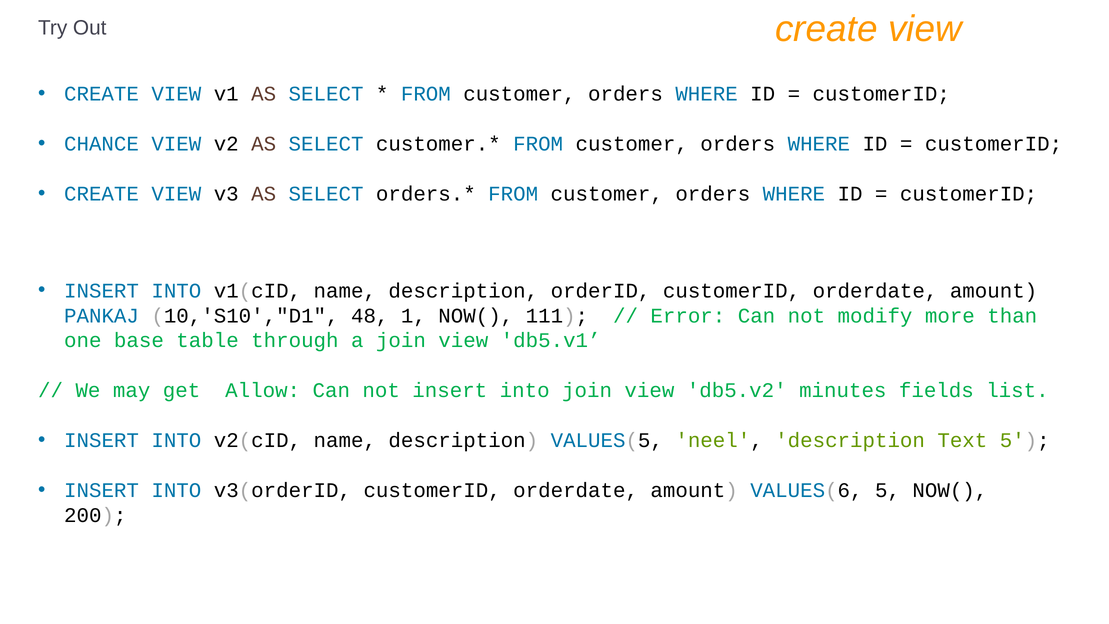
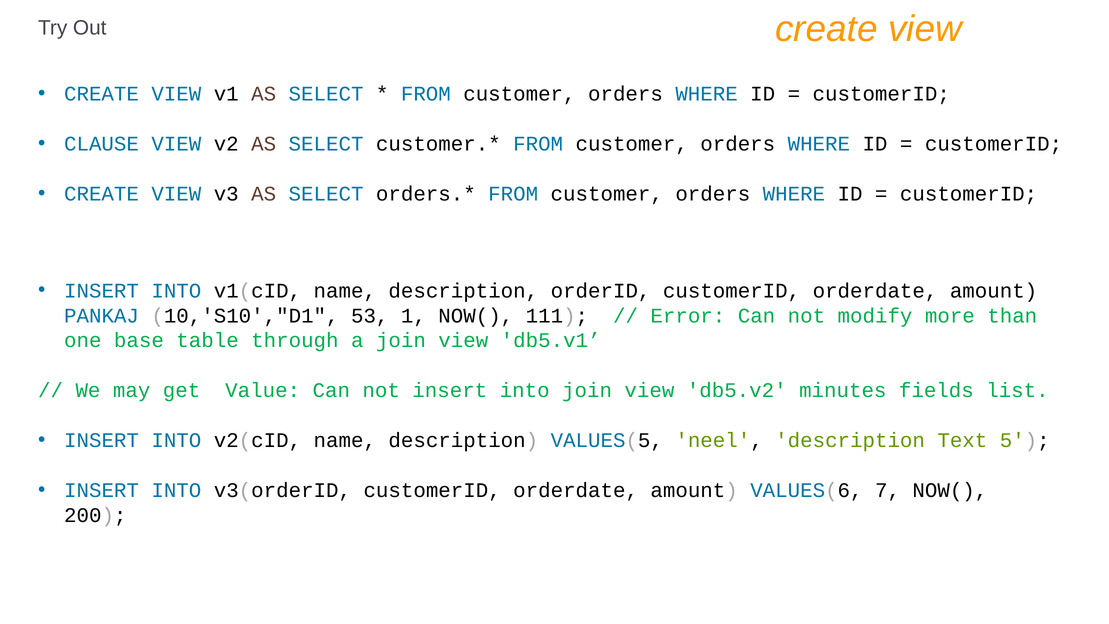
CHANCE: CHANCE -> CLAUSE
48: 48 -> 53
Allow: Allow -> Value
VALUES(6 5: 5 -> 7
